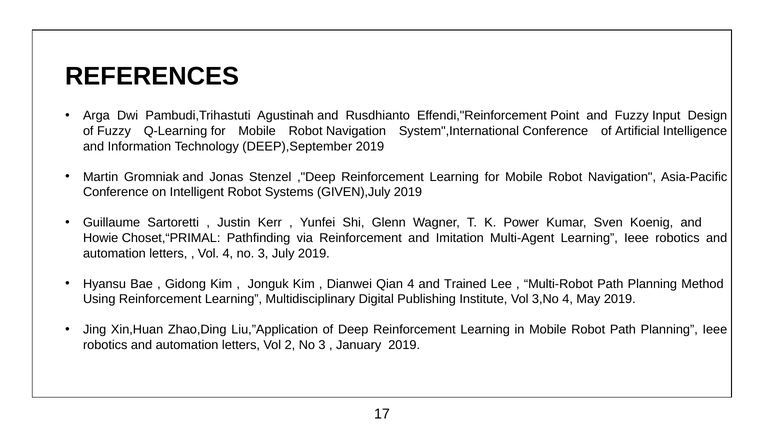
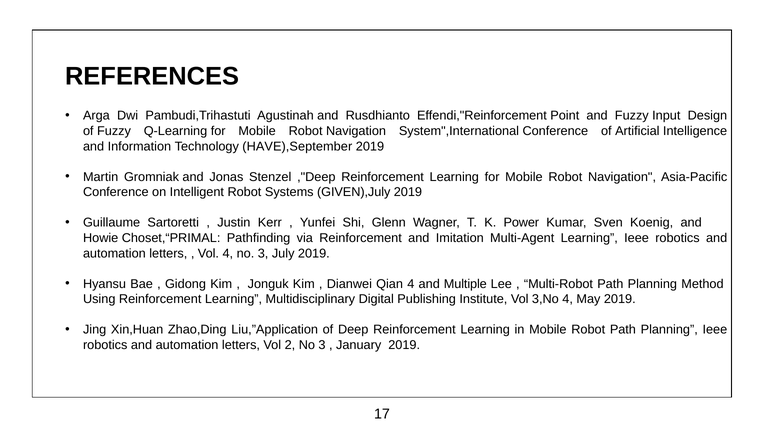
DEEP),September: DEEP),September -> HAVE),September
Trained: Trained -> Multiple
